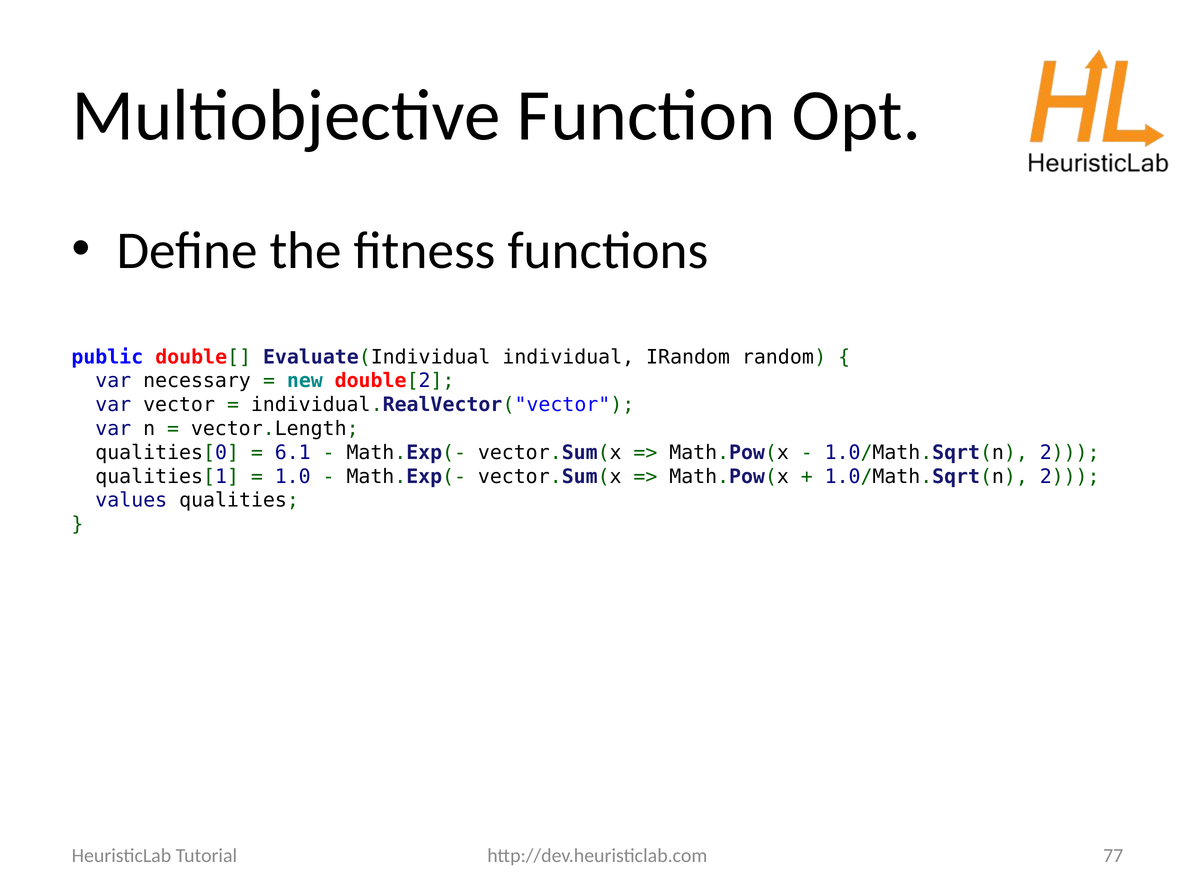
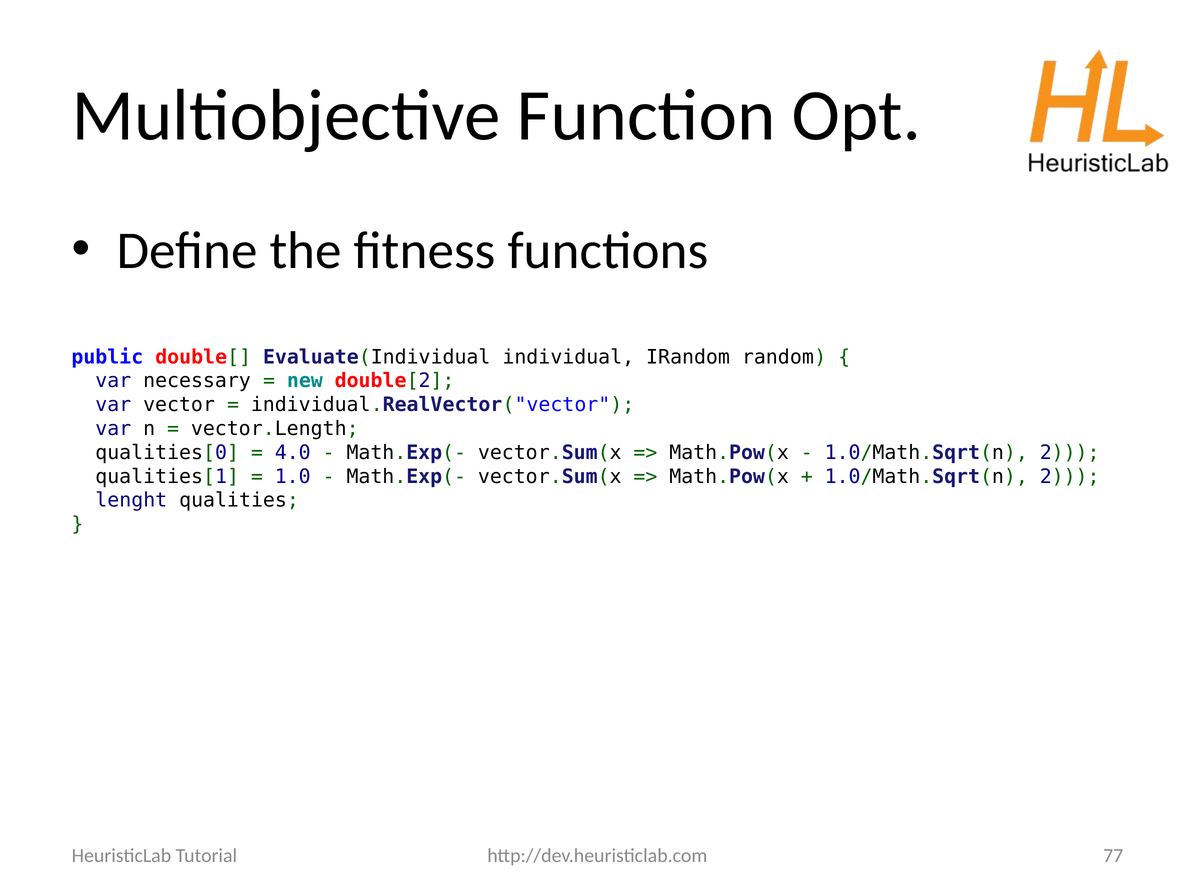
6.1: 6.1 -> 4.0
values: values -> lenght
